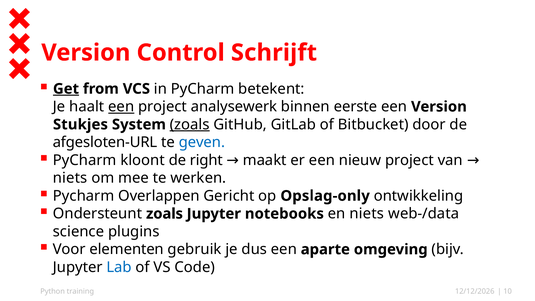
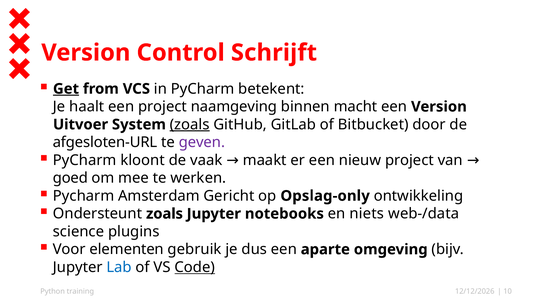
een at (121, 107) underline: present -> none
analysewerk: analysewerk -> naamgeving
eerste: eerste -> macht
Stukjes: Stukjes -> Uitvoer
geven colour: blue -> purple
right: right -> vaak
niets at (70, 178): niets -> goed
Overlappen: Overlappen -> Amsterdam
Code underline: none -> present
